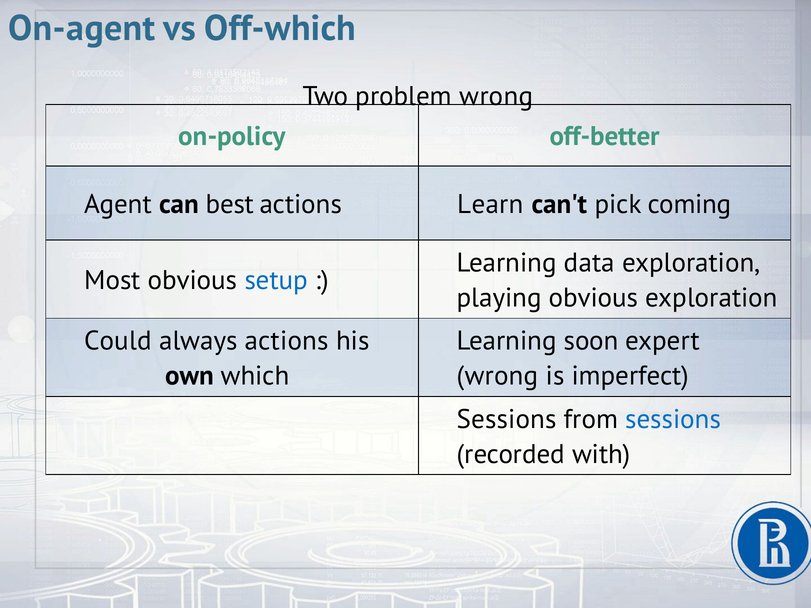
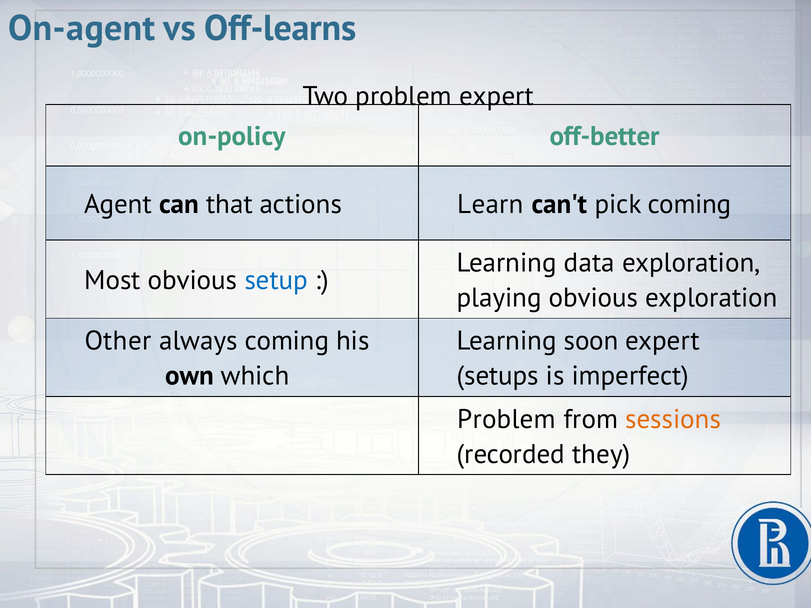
Off-which: Off-which -> Off-learns
problem wrong: wrong -> expert
best: best -> that
Could: Could -> Other
always actions: actions -> coming
wrong at (498, 376): wrong -> setups
Sessions at (507, 419): Sessions -> Problem
sessions at (673, 419) colour: blue -> orange
with: with -> they
